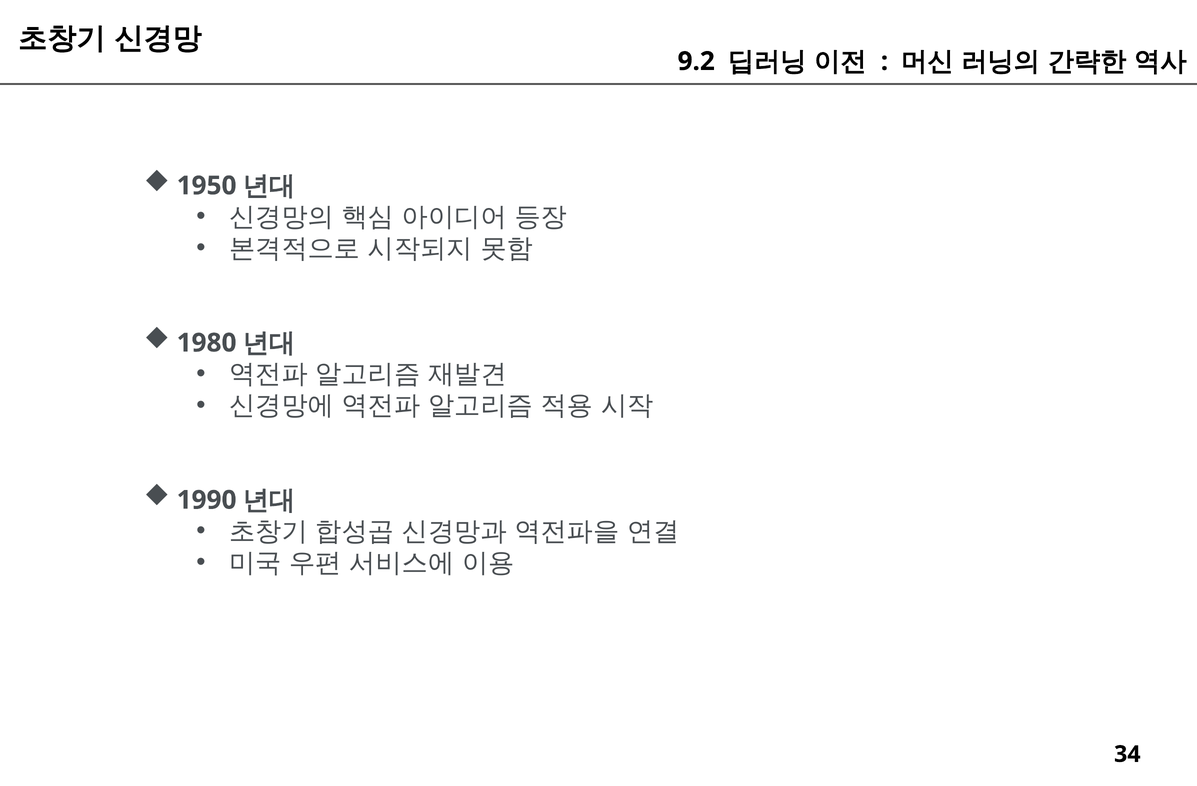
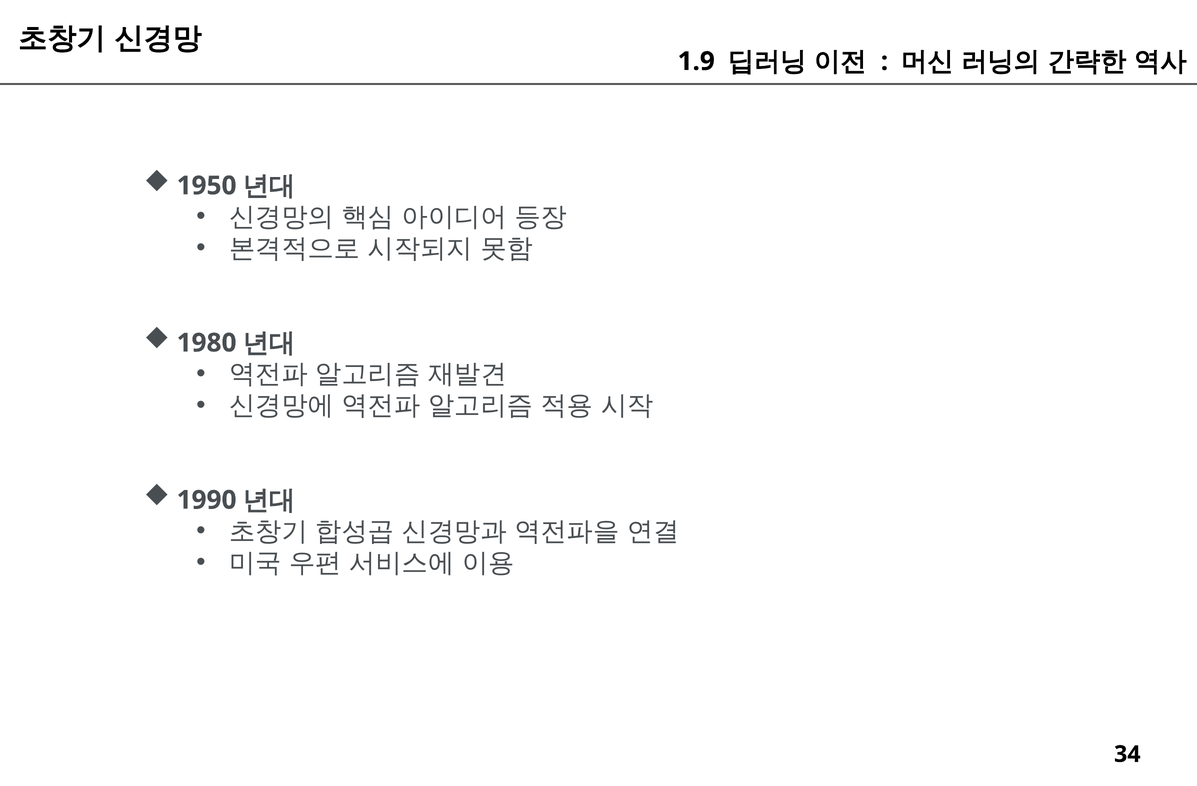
9.2: 9.2 -> 1.9
